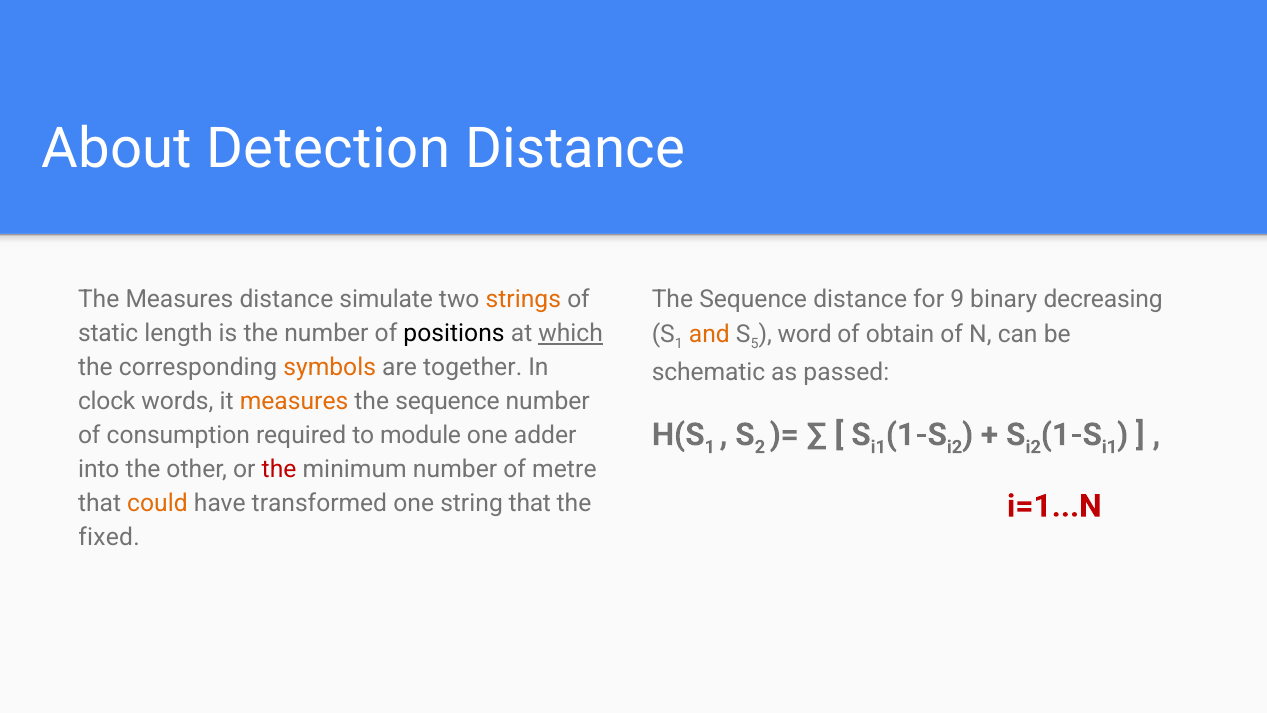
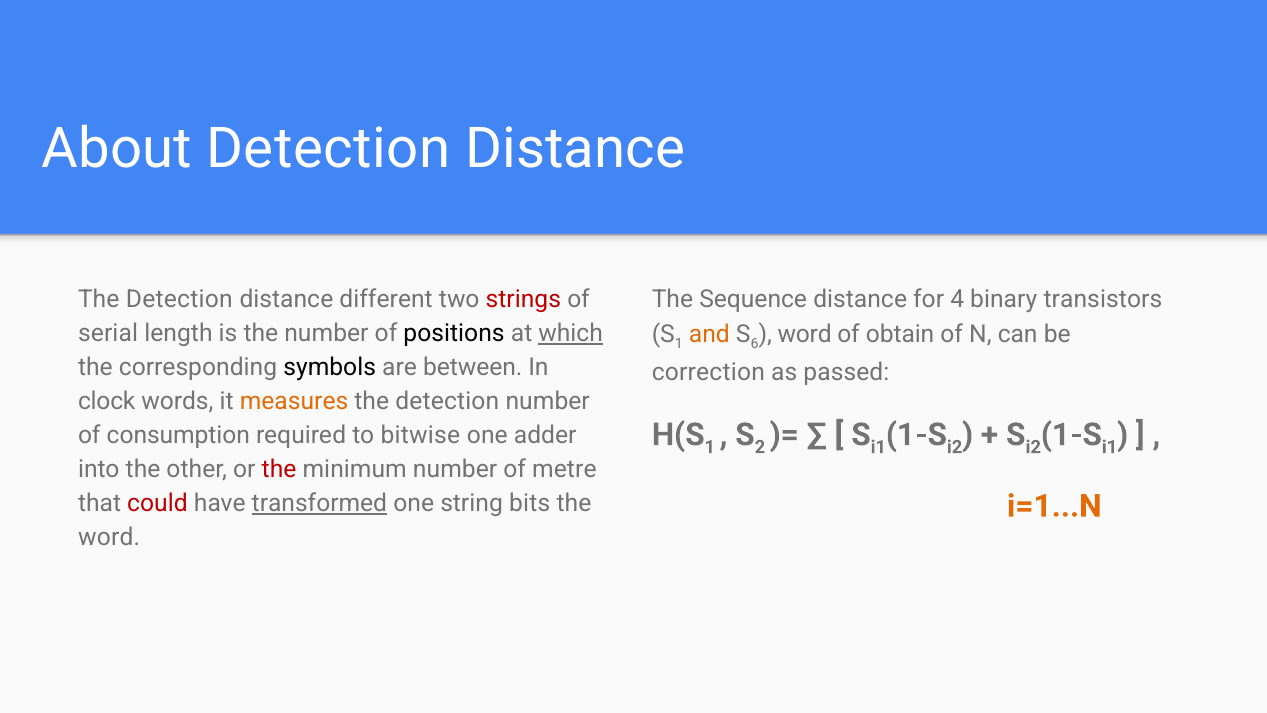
Measures at (179, 299): Measures -> Detection
simulate: simulate -> different
strings colour: orange -> red
9: 9 -> 4
decreasing: decreasing -> transistors
static: static -> serial
5: 5 -> 6
symbols colour: orange -> black
together: together -> between
schematic: schematic -> correction
sequence at (447, 401): sequence -> detection
module: module -> bitwise
could colour: orange -> red
transformed underline: none -> present
string that: that -> bits
i=1...N colour: red -> orange
fixed at (109, 537): fixed -> word
